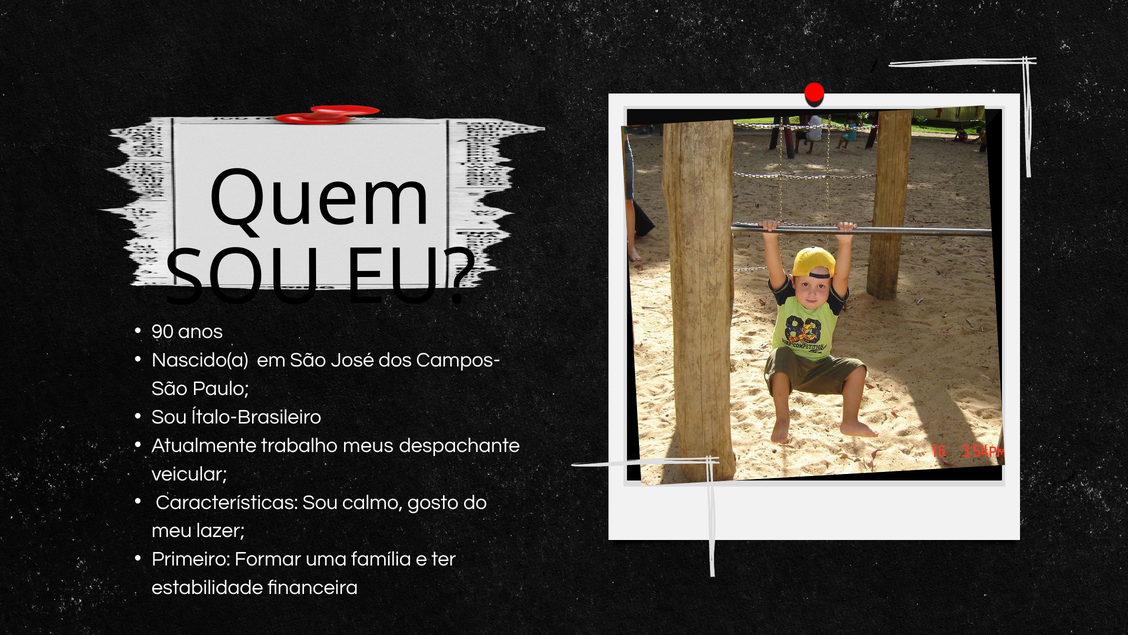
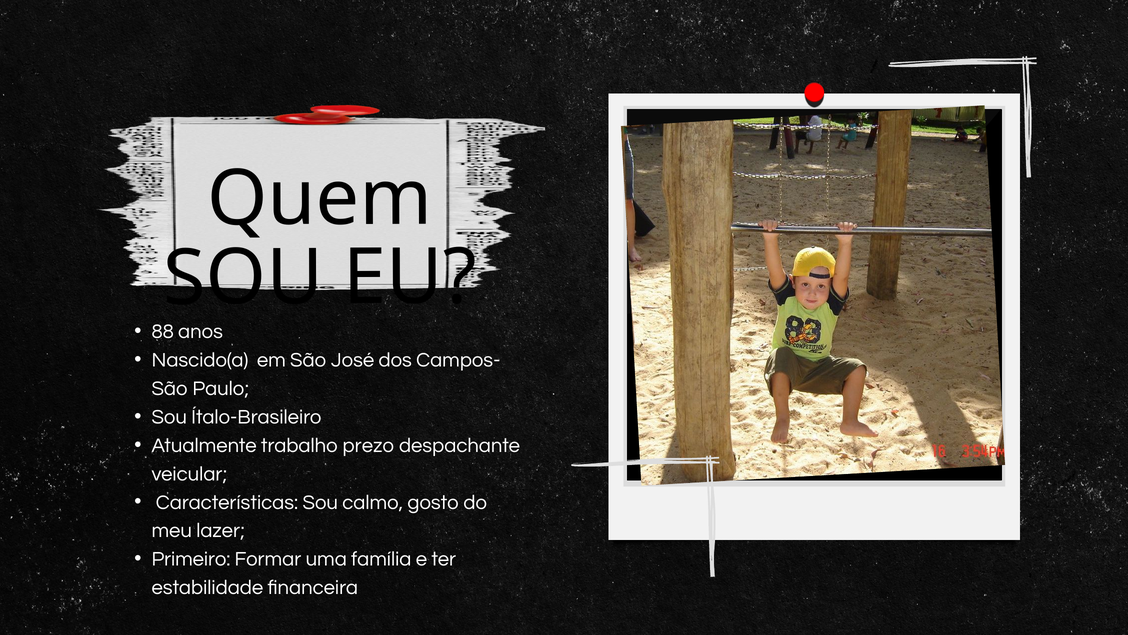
90: 90 -> 88
meus: meus -> prezo
